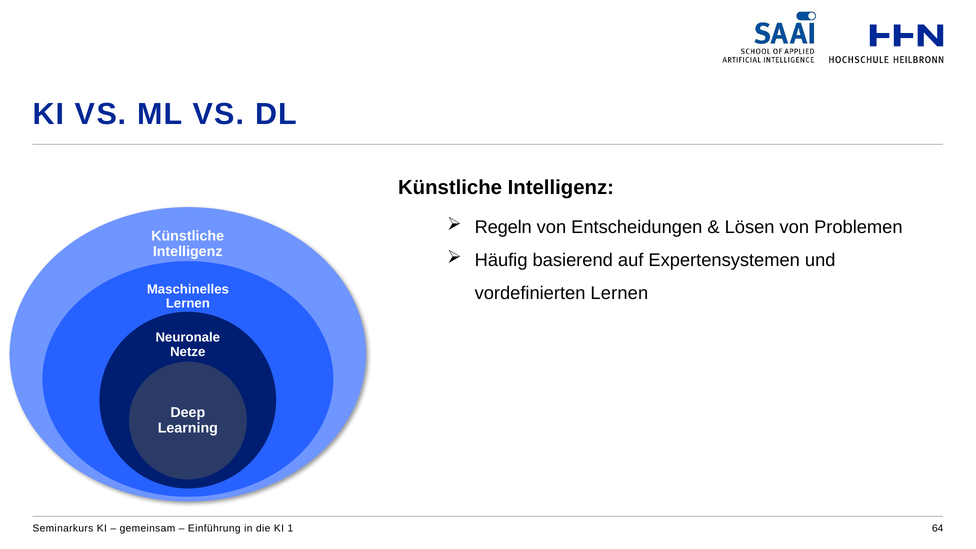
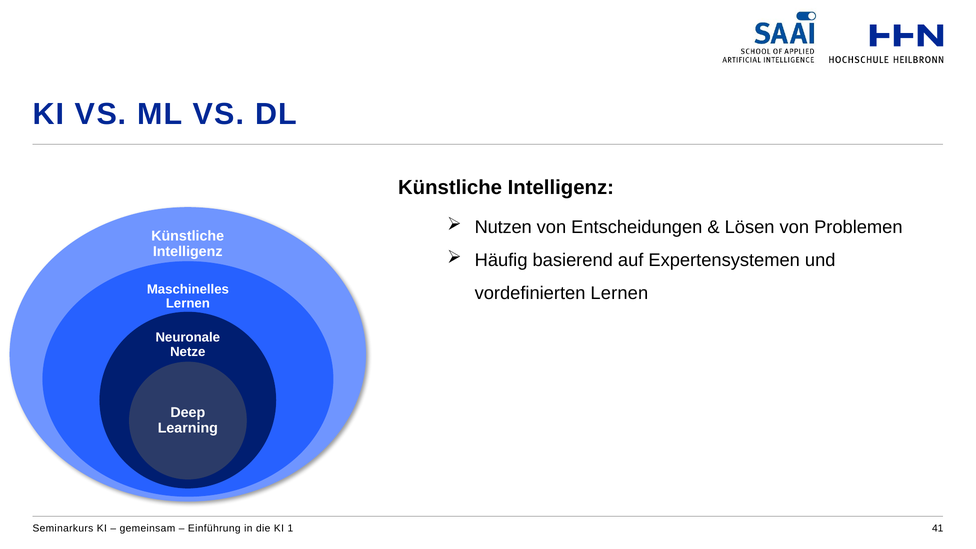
Regeln: Regeln -> Nutzen
64: 64 -> 41
